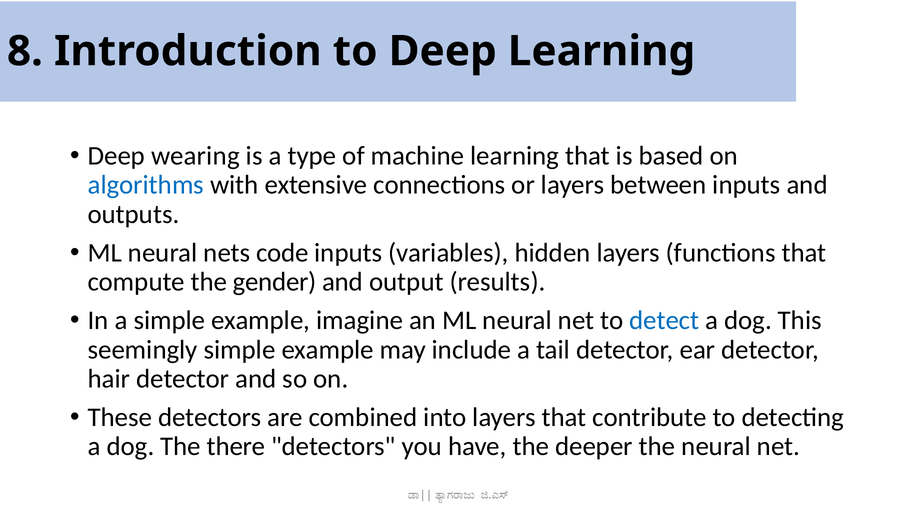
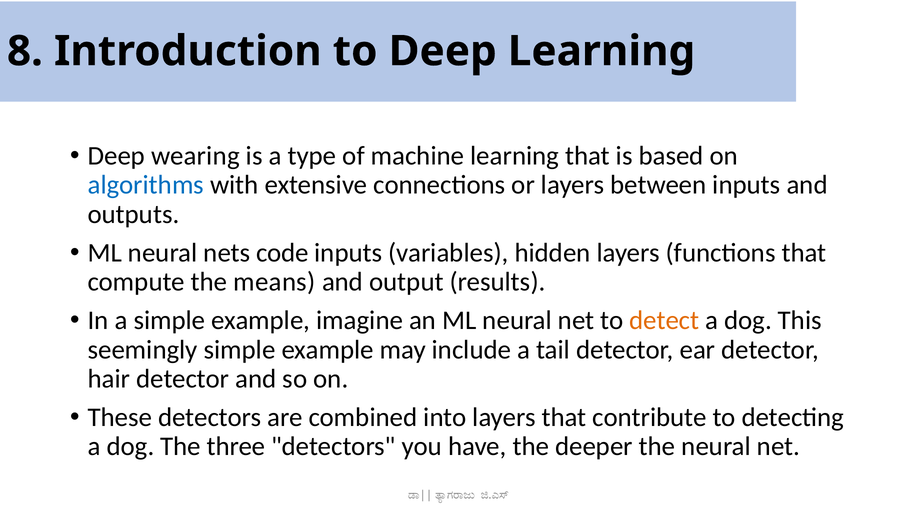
gender: gender -> means
detect colour: blue -> orange
there: there -> three
